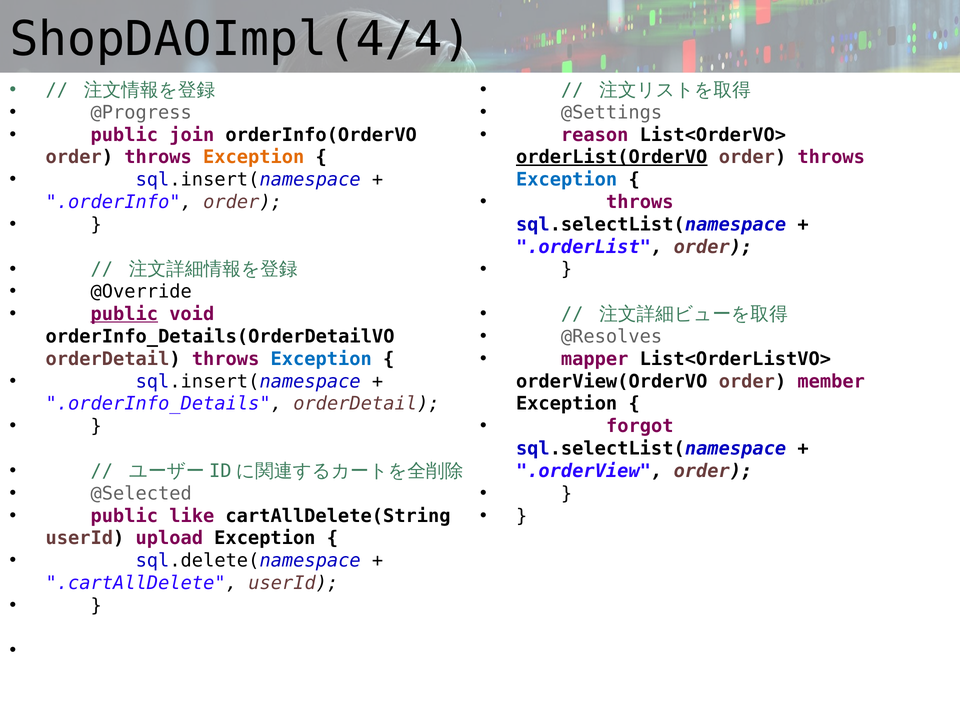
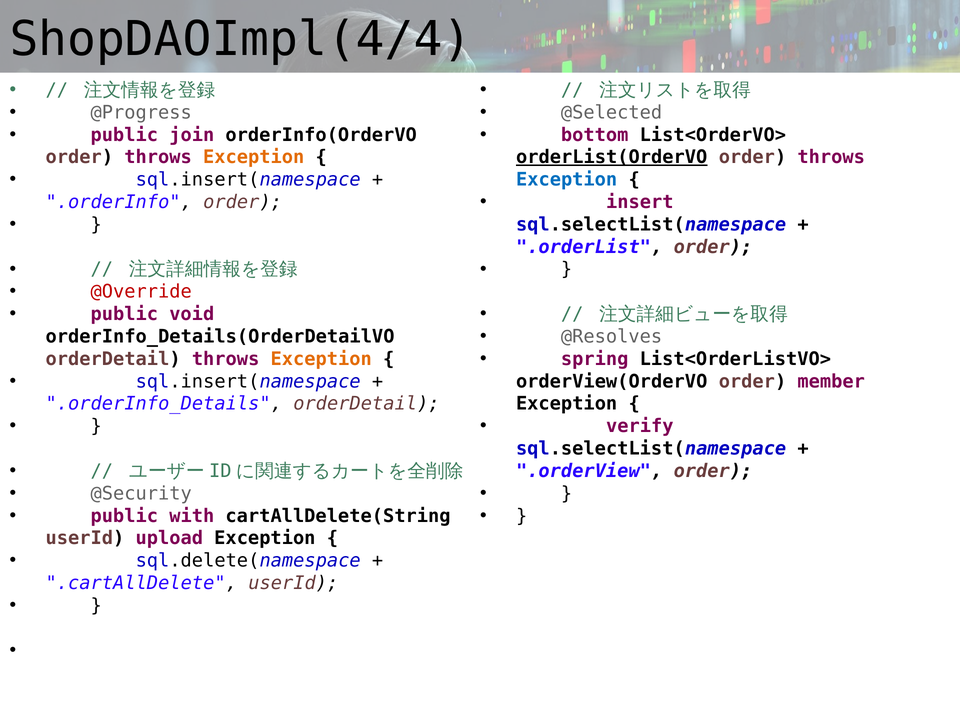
@Settings: @Settings -> @Selected
reason: reason -> bottom
throws at (640, 202): throws -> insert
@Override colour: black -> red
public at (124, 314) underline: present -> none
mapper: mapper -> spring
Exception at (321, 359) colour: blue -> orange
forgot: forgot -> verify
@Selected: @Selected -> @Security
like: like -> with
